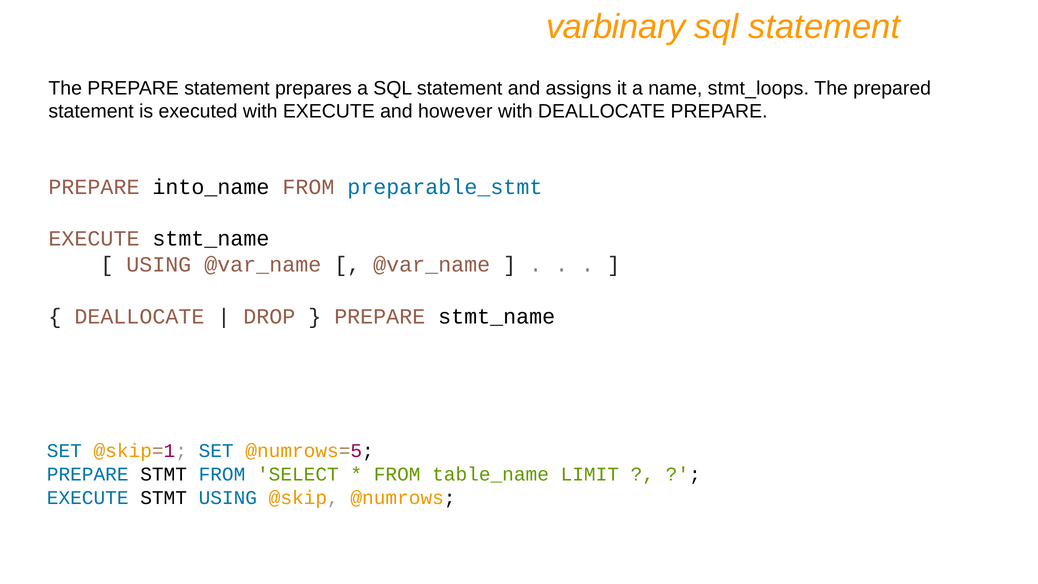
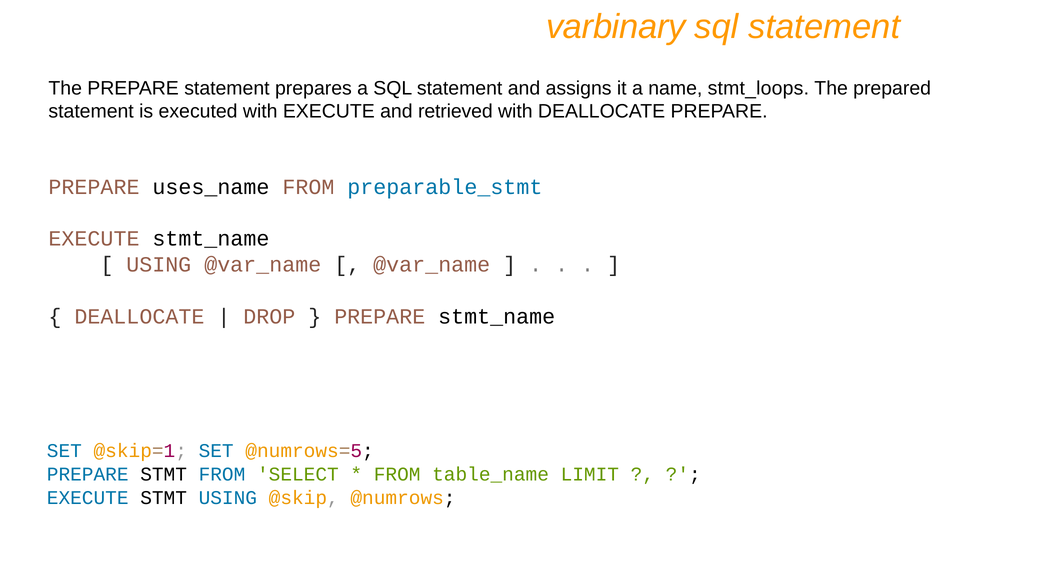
however: however -> retrieved
into_name: into_name -> uses_name
